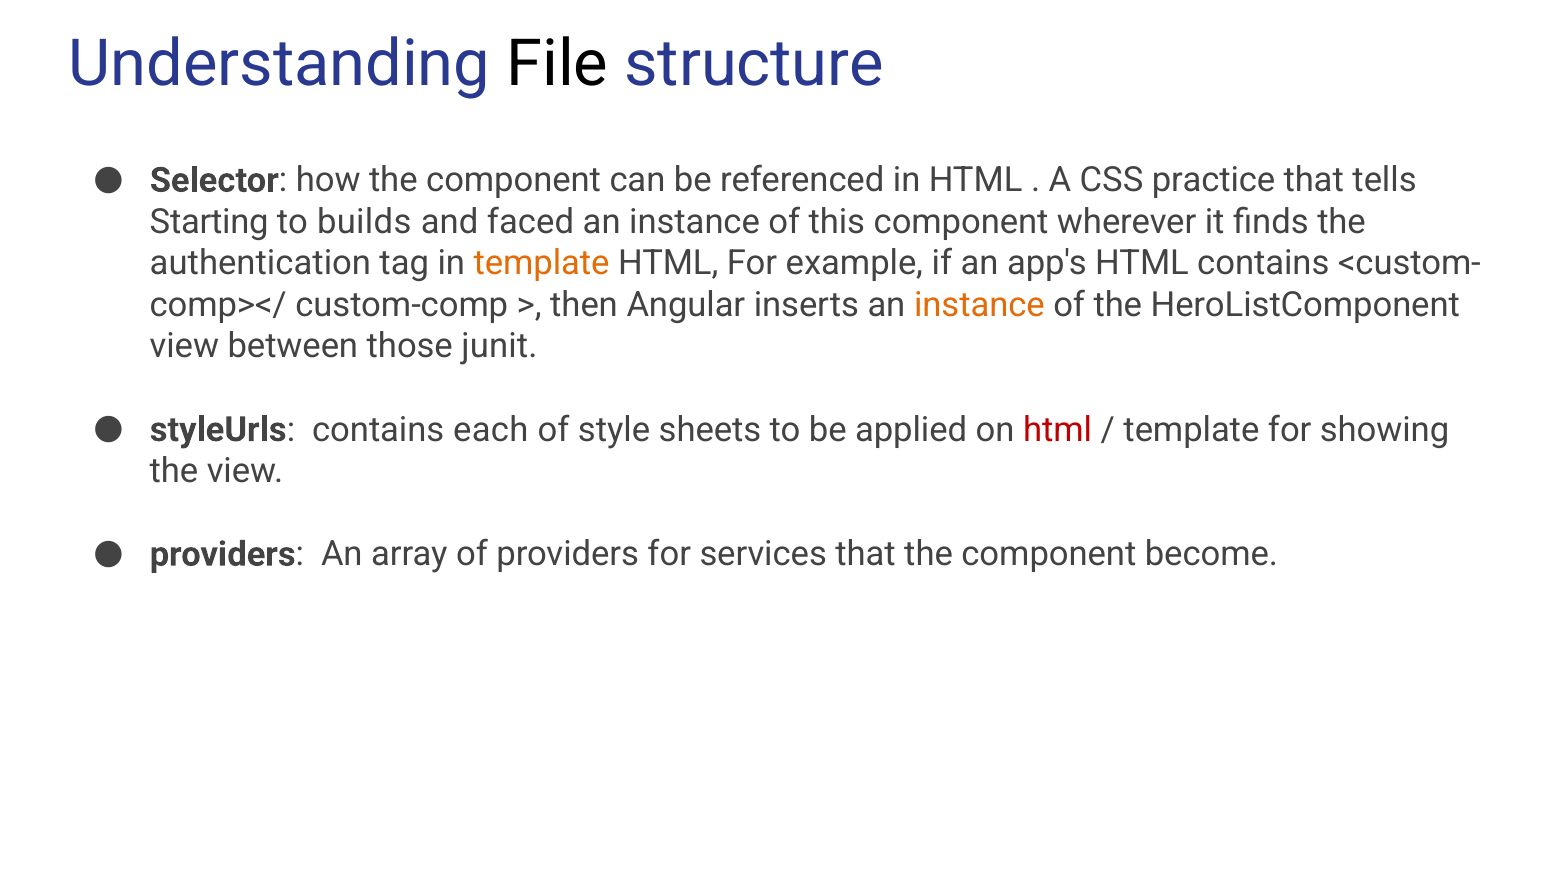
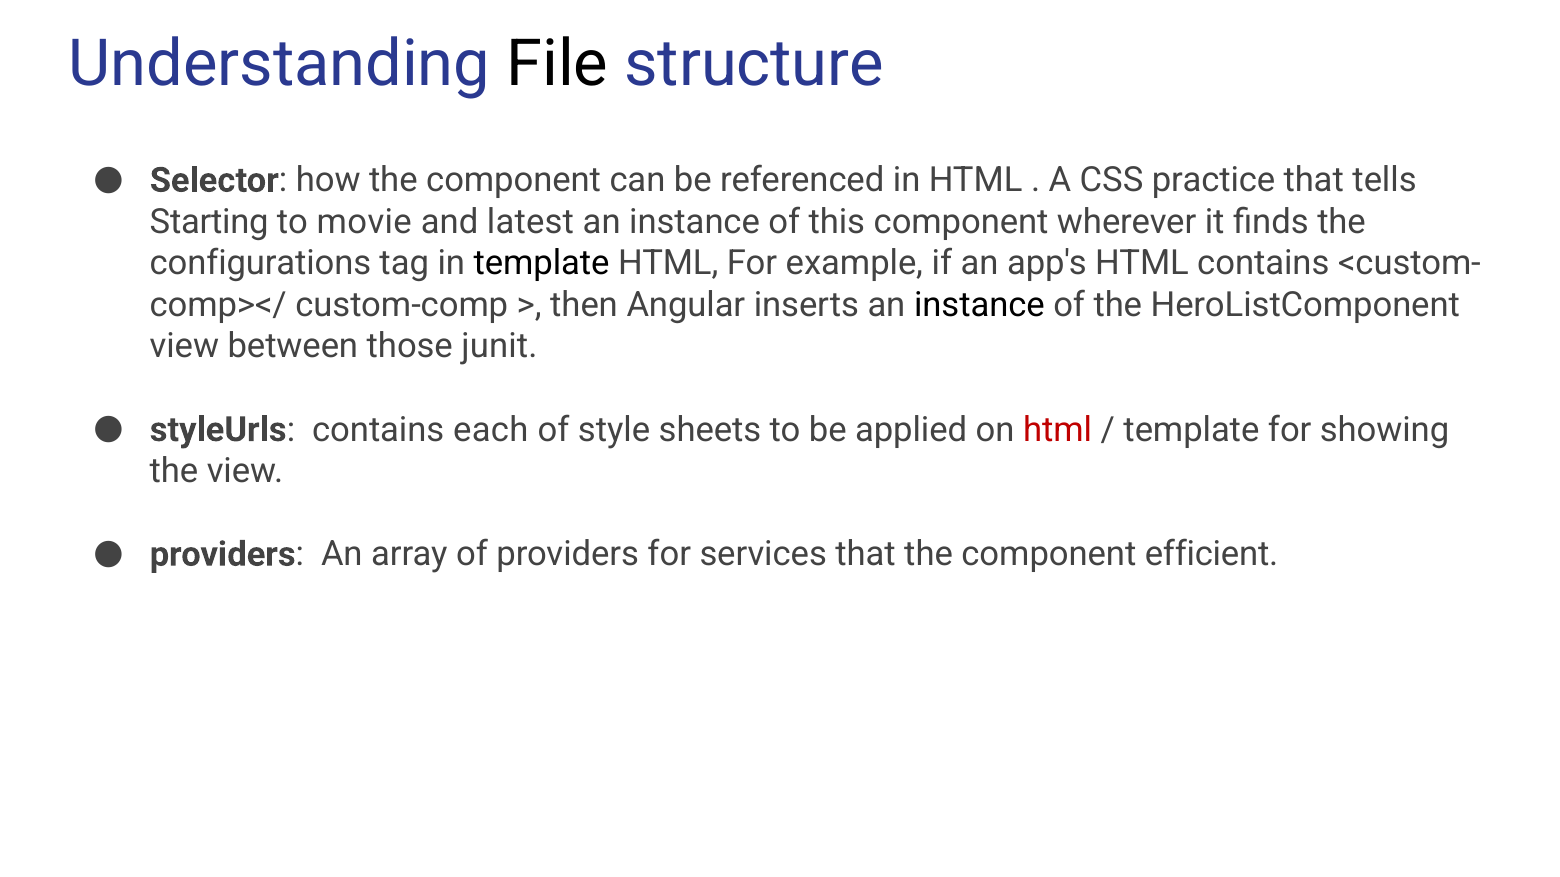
builds: builds -> movie
faced: faced -> latest
authentication: authentication -> configurations
template at (542, 264) colour: orange -> black
instance at (979, 305) colour: orange -> black
become: become -> efficient
